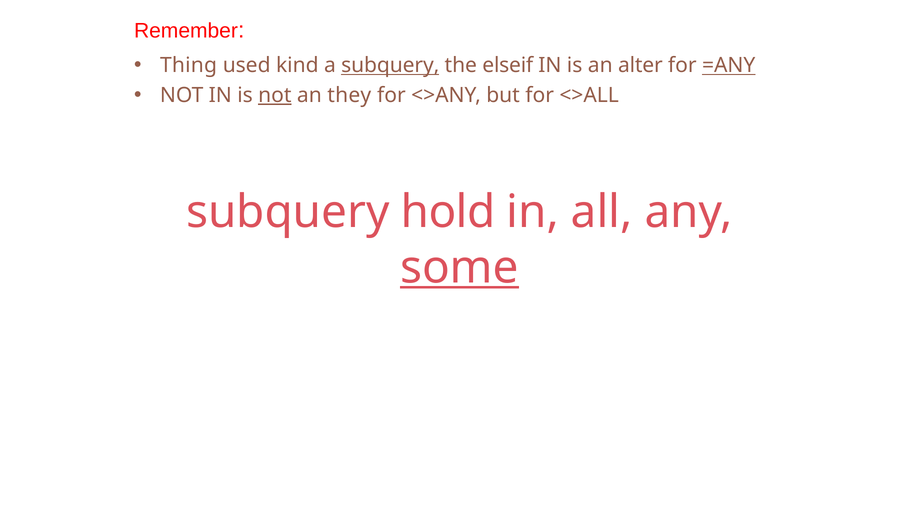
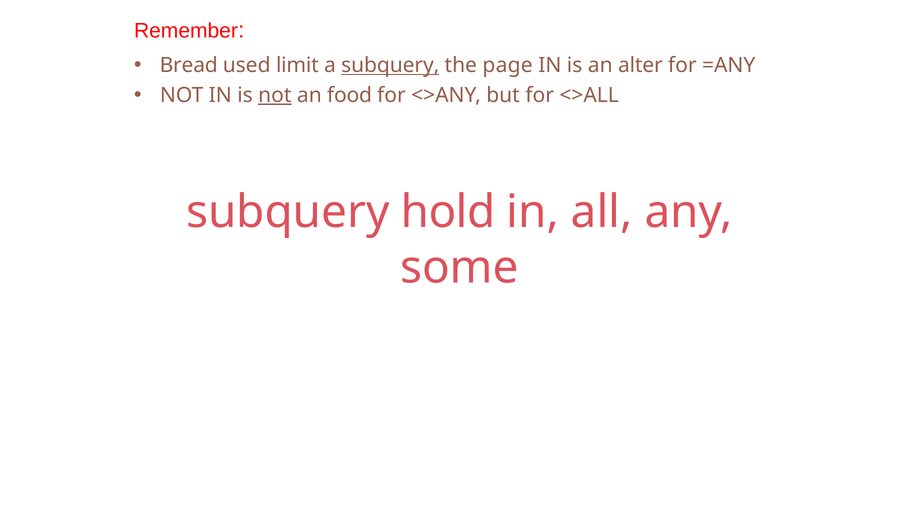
Thing: Thing -> Bread
kind: kind -> limit
elseif: elseif -> page
=ANY underline: present -> none
they: they -> food
some underline: present -> none
